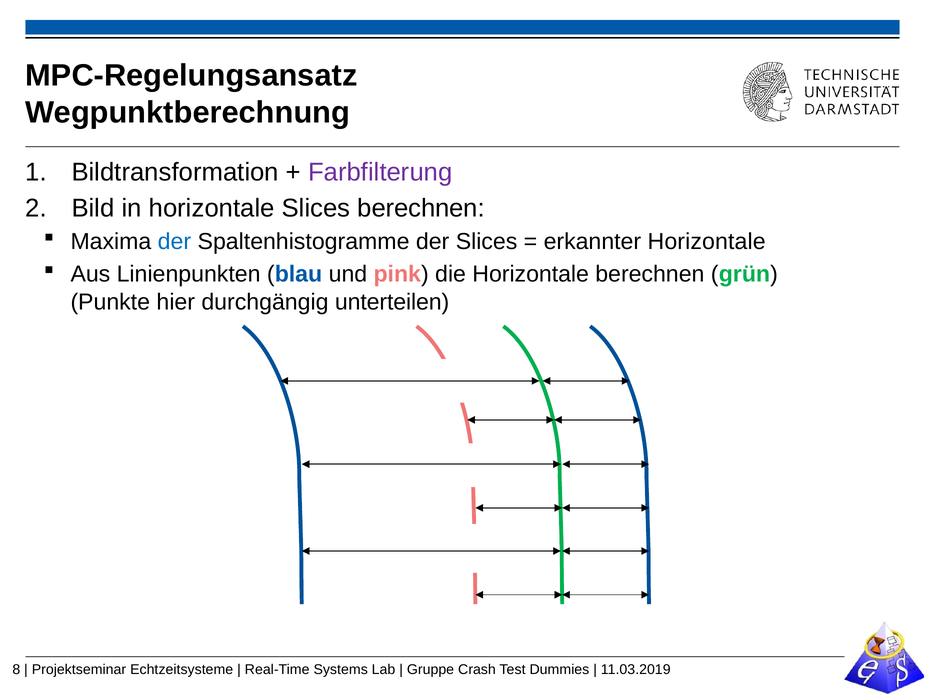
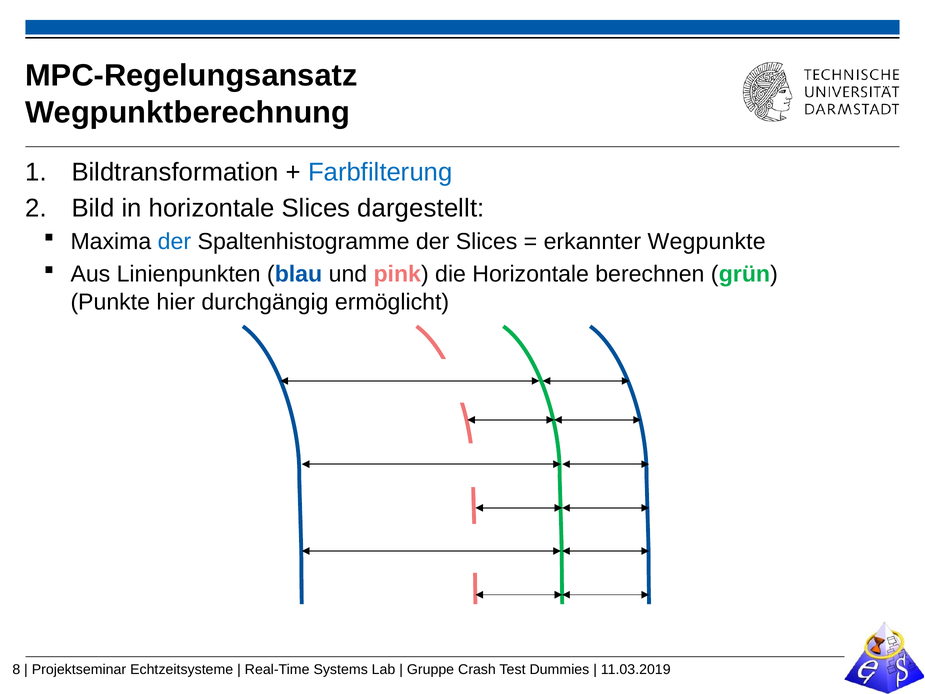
Farbfilterung colour: purple -> blue
Slices berechnen: berechnen -> dargestellt
erkannter Horizontale: Horizontale -> Wegpunkte
unterteilen: unterteilen -> ermöglicht
